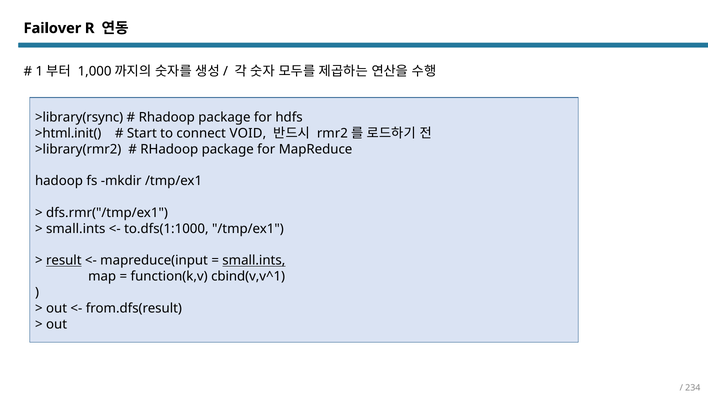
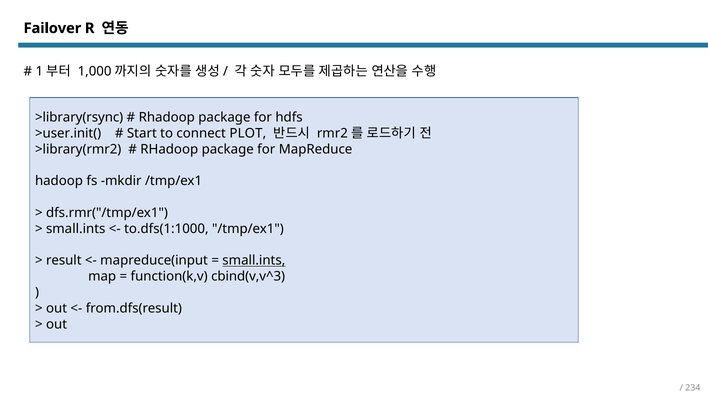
>html.init(: >html.init( -> >user.init(
VOID: VOID -> PLOT
result underline: present -> none
cbind(v,v^1: cbind(v,v^1 -> cbind(v,v^3
